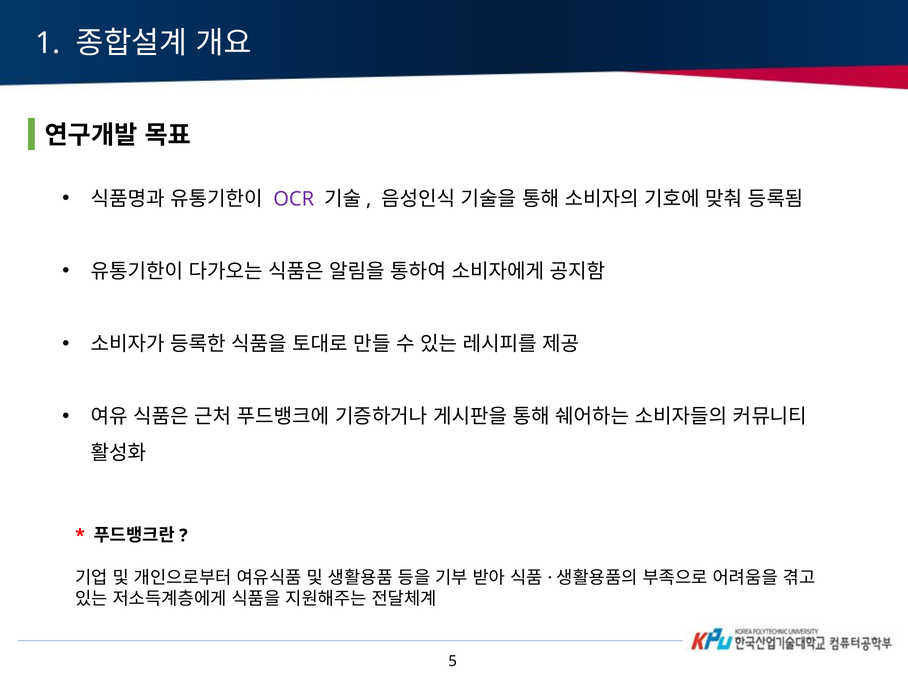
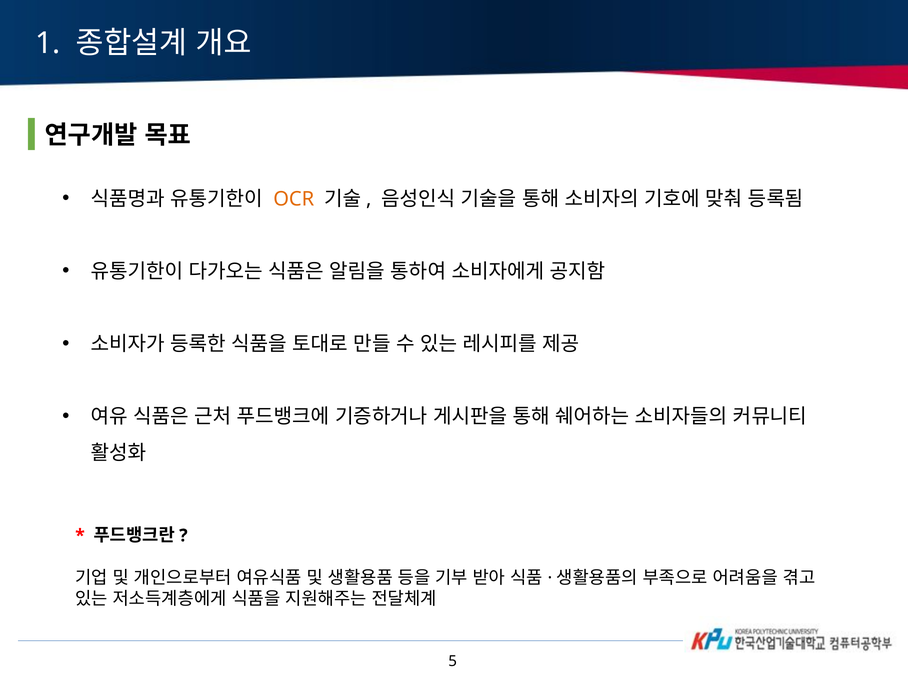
OCR colour: purple -> orange
